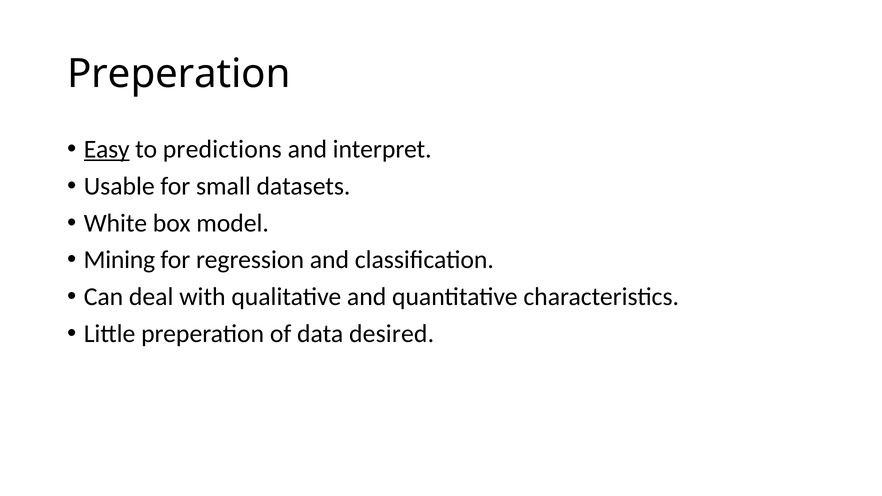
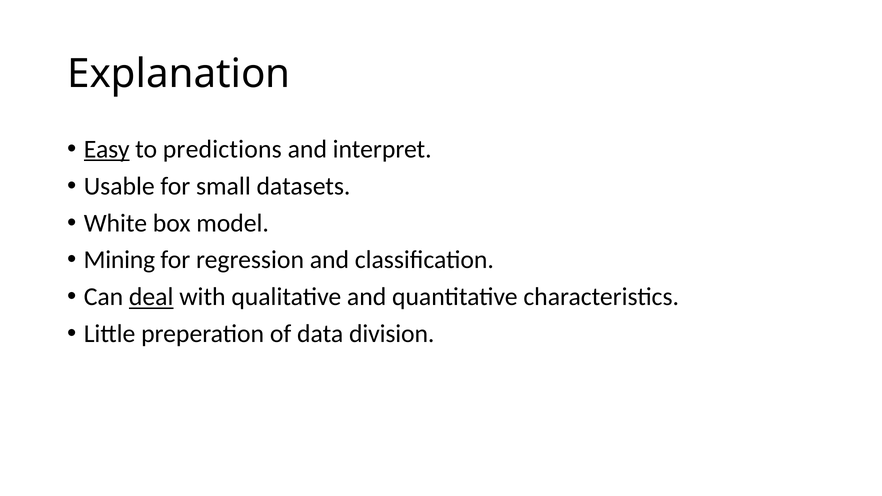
Preperation at (179, 74): Preperation -> Explanation
deal underline: none -> present
desired: desired -> division
